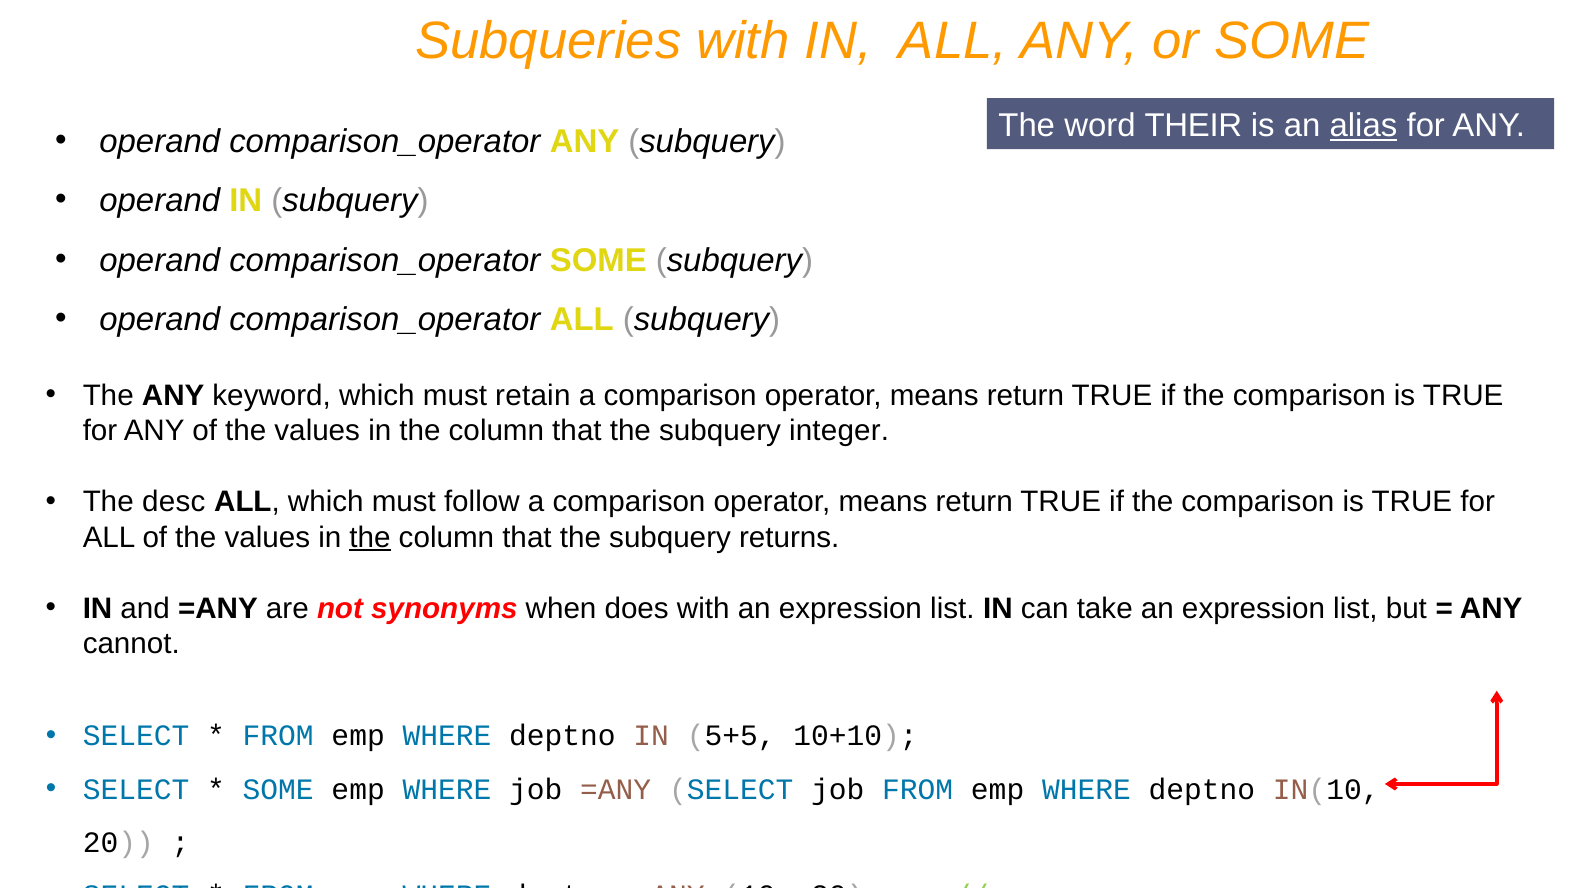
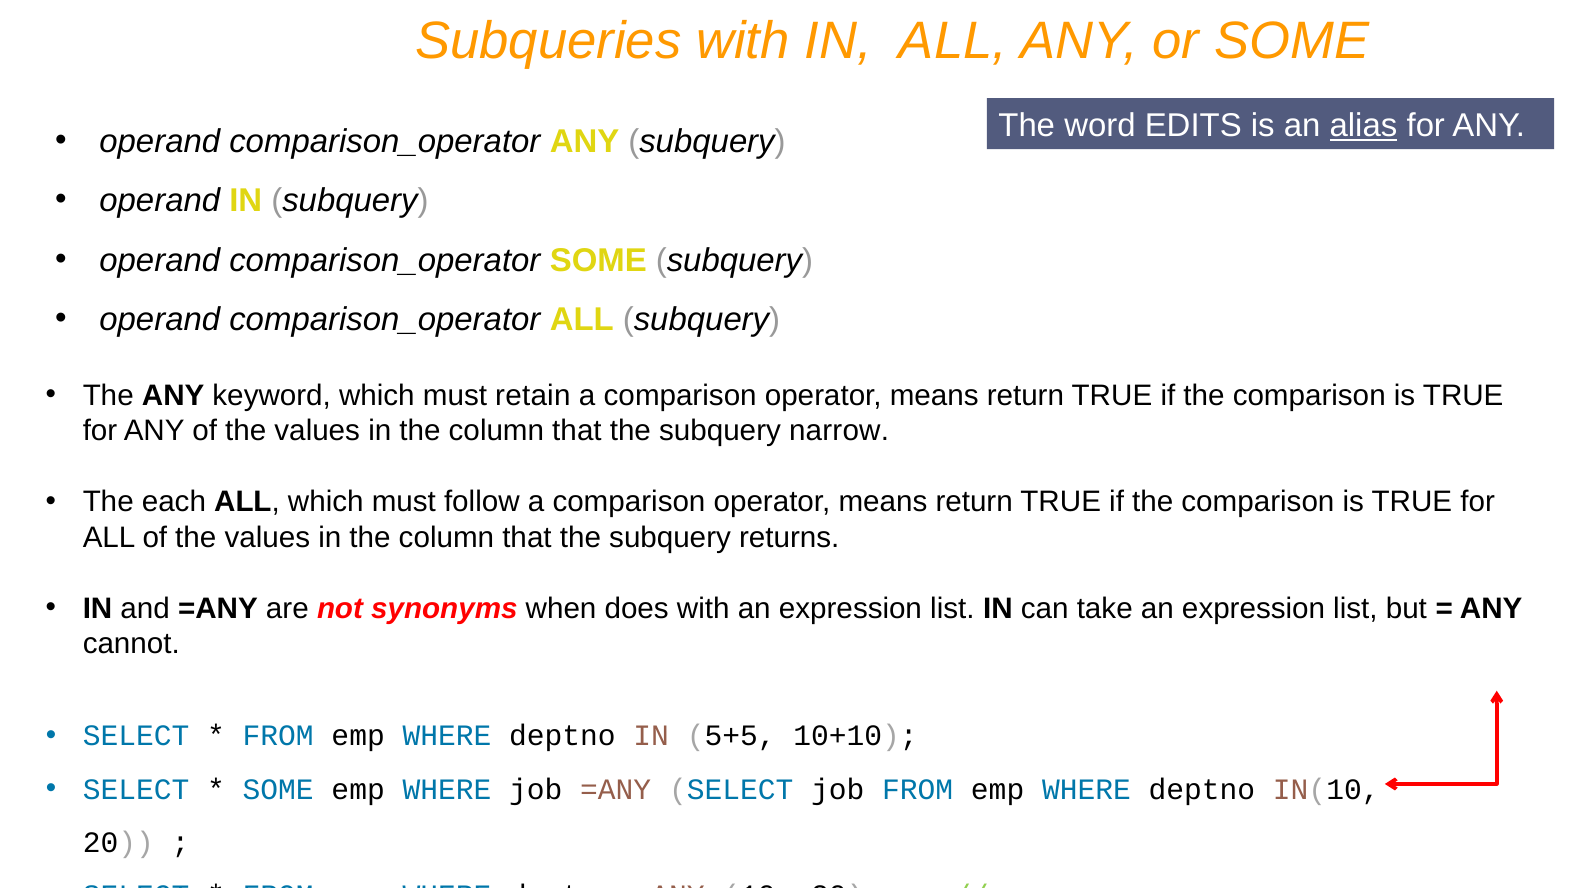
THEIR: THEIR -> EDITS
integer: integer -> narrow
desc: desc -> each
the at (370, 537) underline: present -> none
